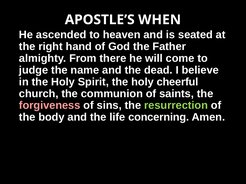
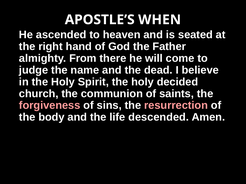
cheerful: cheerful -> decided
resurrection colour: light green -> pink
concerning: concerning -> descended
